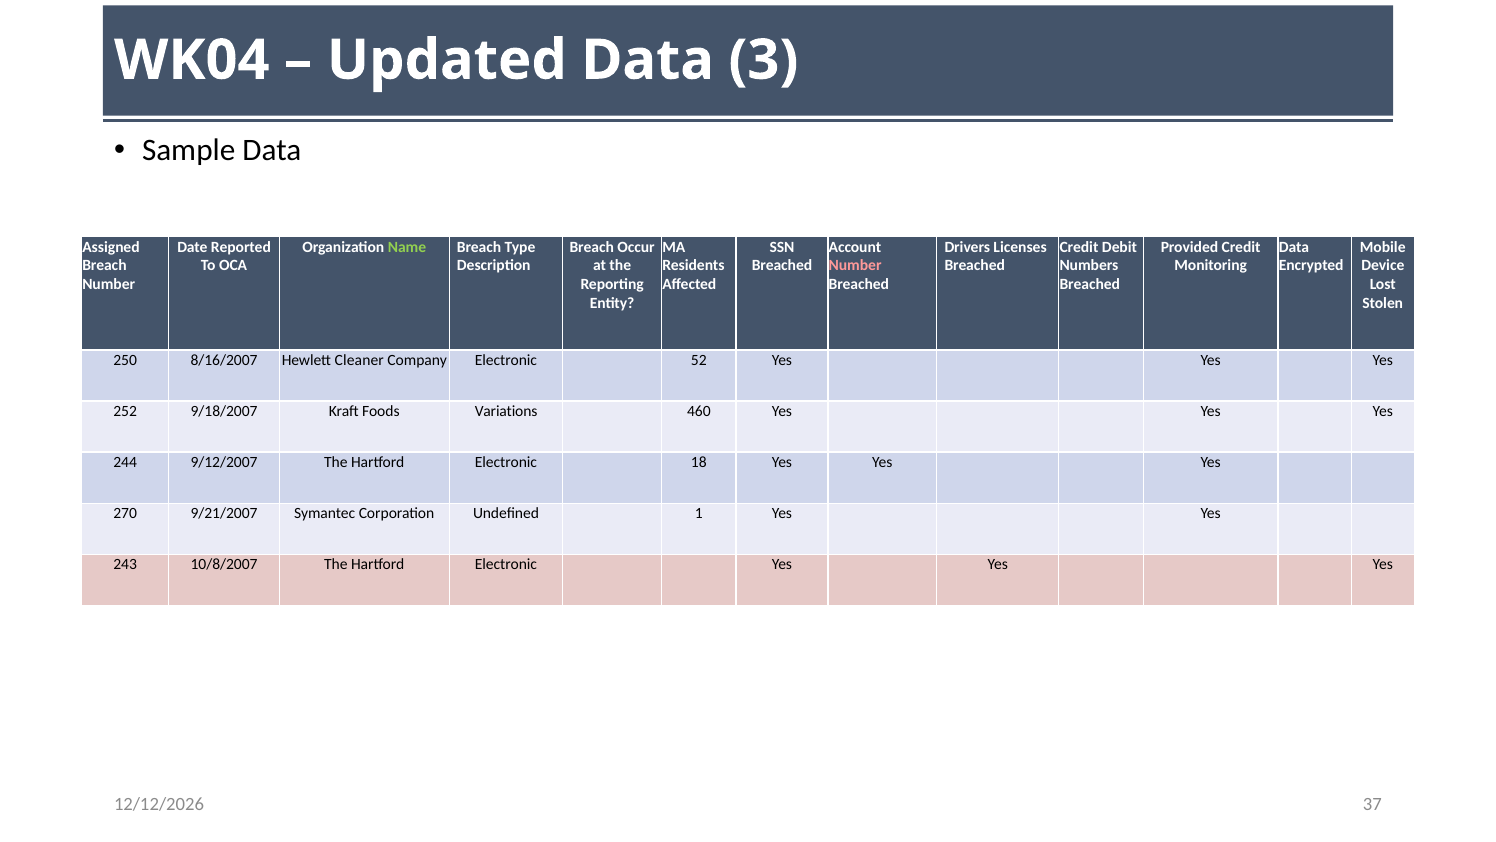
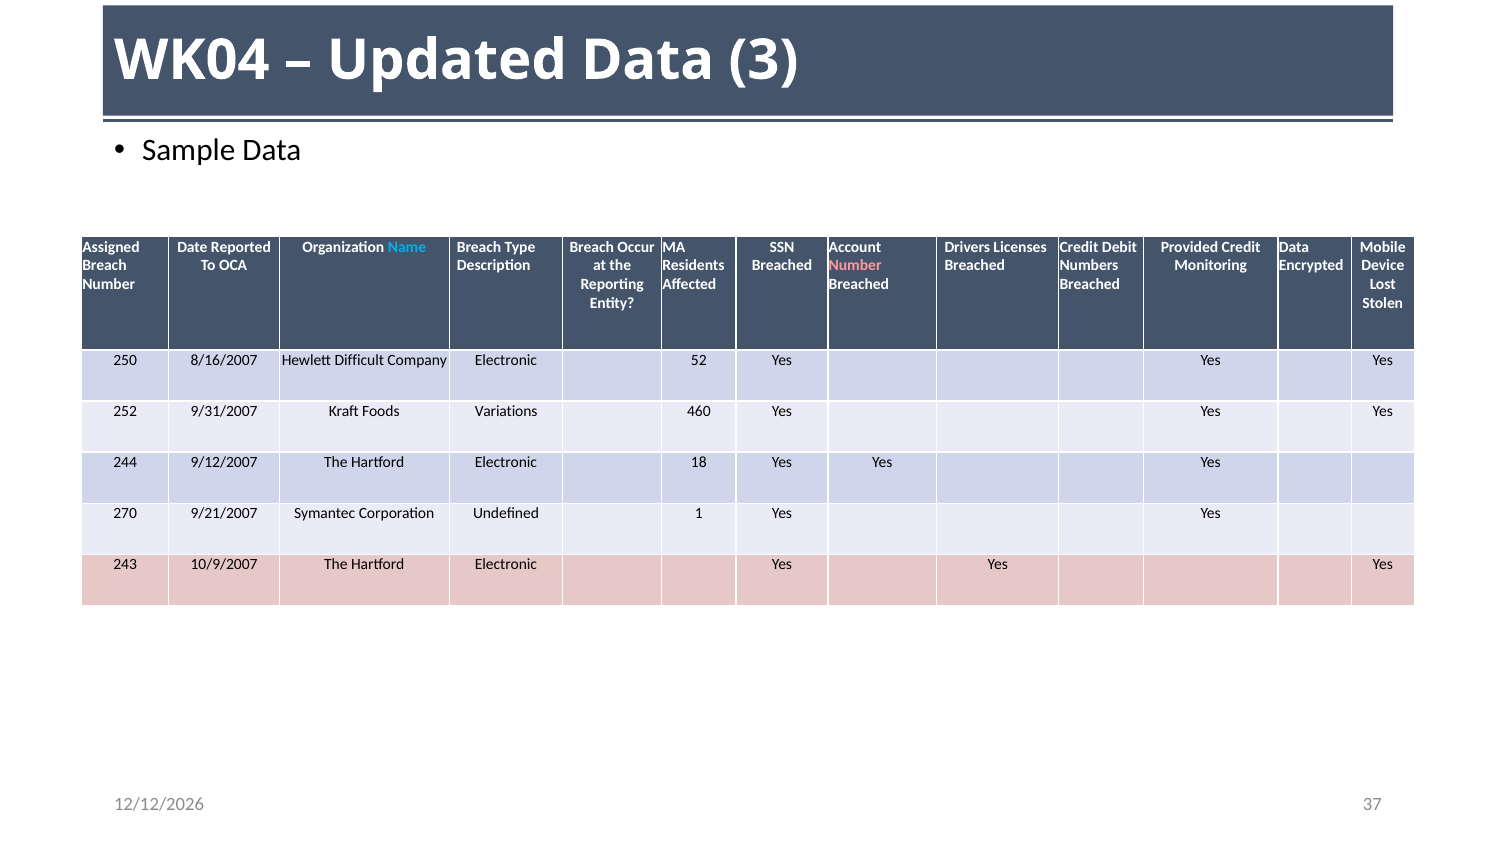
Name colour: light green -> light blue
Cleaner: Cleaner -> Difficult
9/18/2007: 9/18/2007 -> 9/31/2007
10/8/2007: 10/8/2007 -> 10/9/2007
